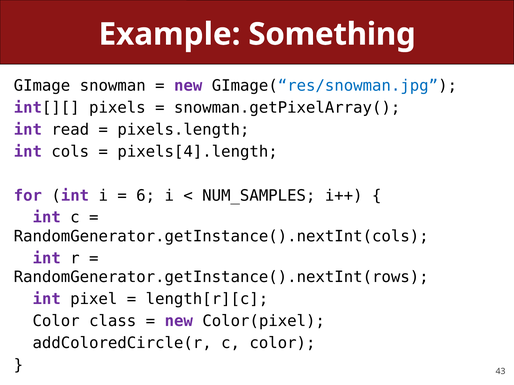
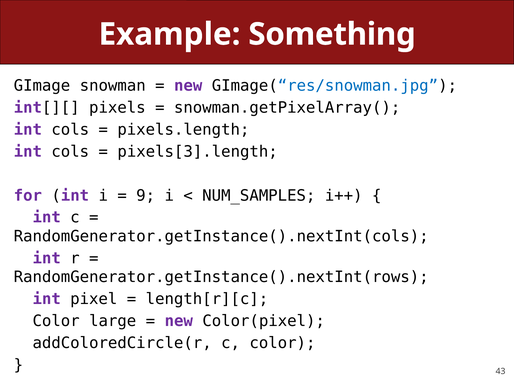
read at (70, 130): read -> cols
pixels[4].length: pixels[4].length -> pixels[3].length
6: 6 -> 9
class: class -> large
